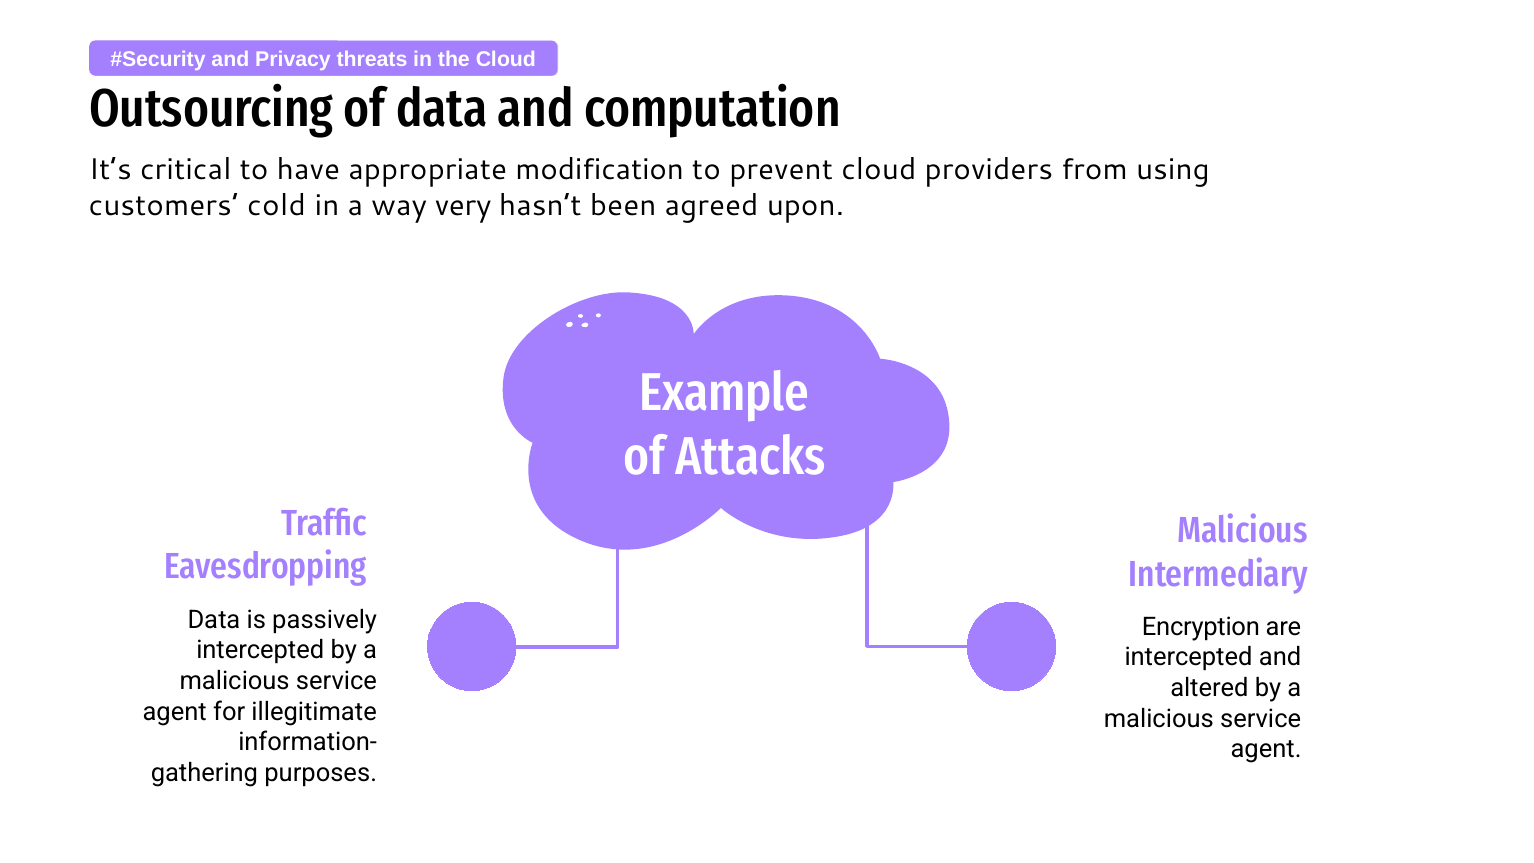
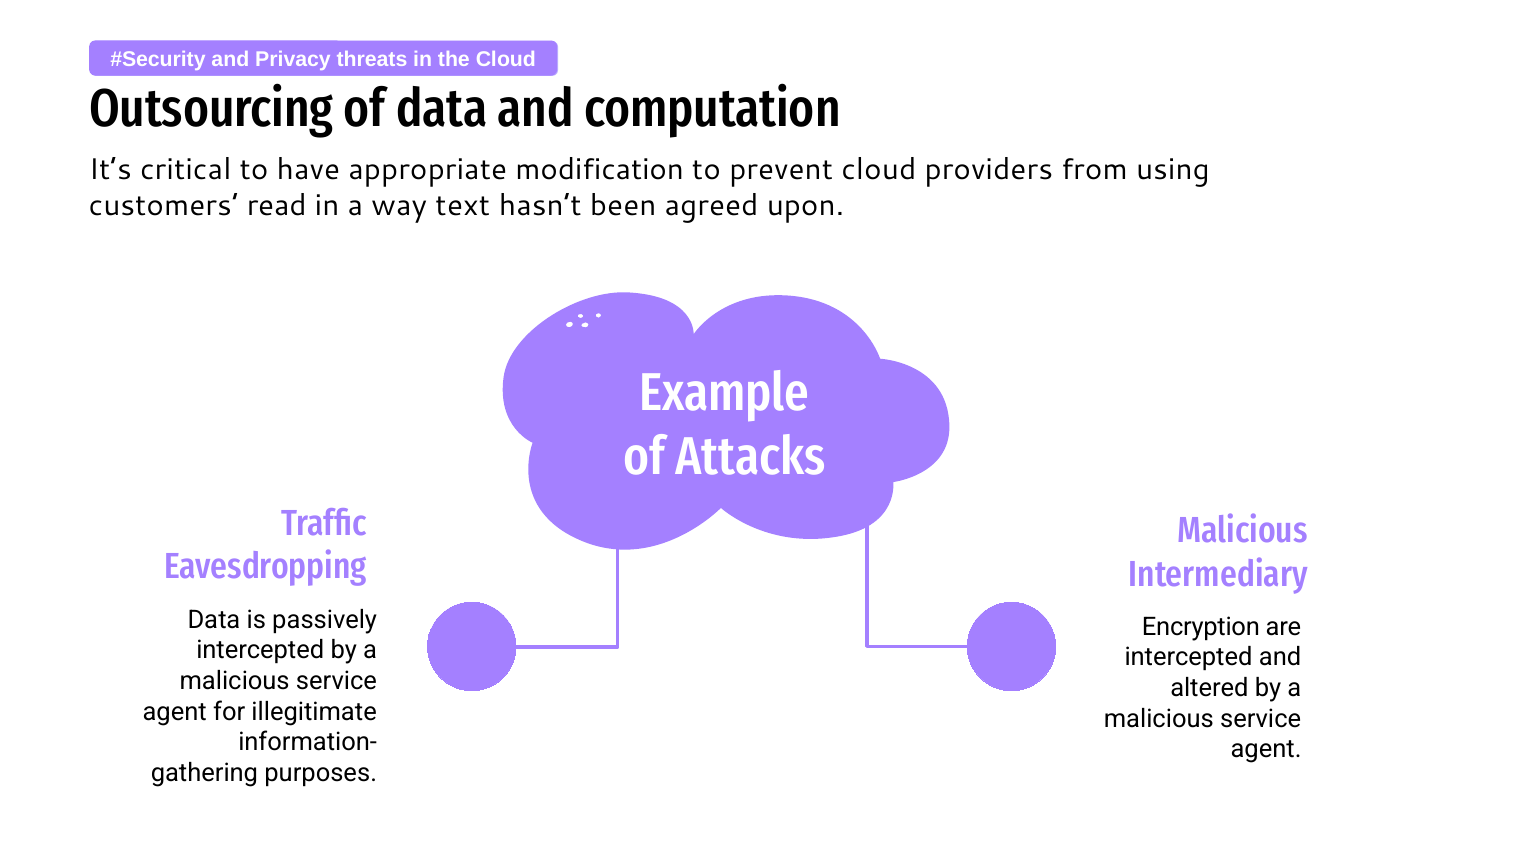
cold: cold -> read
very: very -> text
